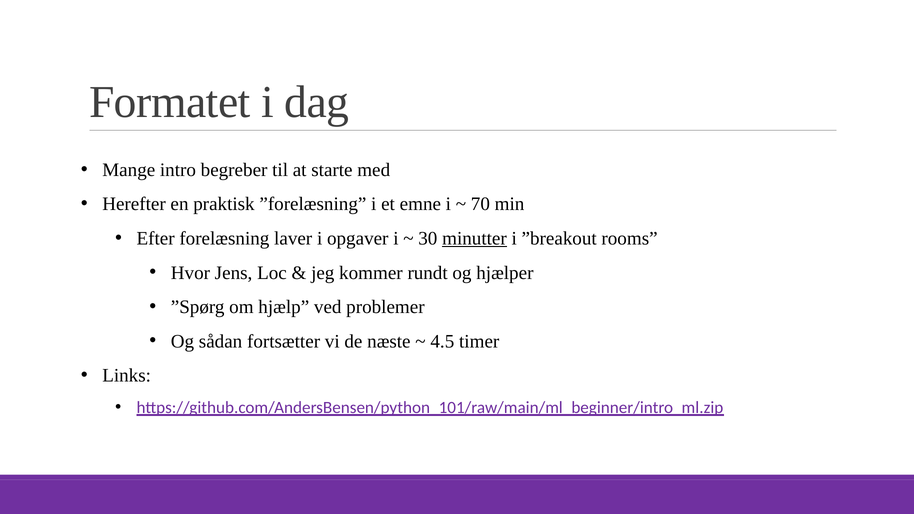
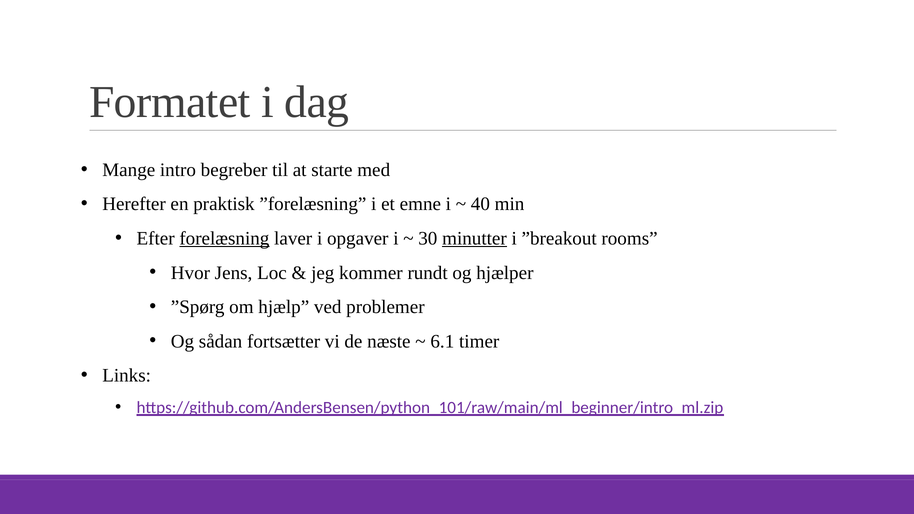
70: 70 -> 40
forelæsning underline: none -> present
4.5: 4.5 -> 6.1
